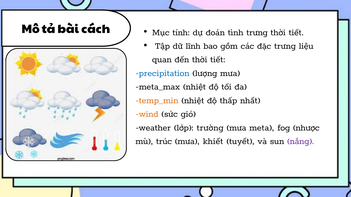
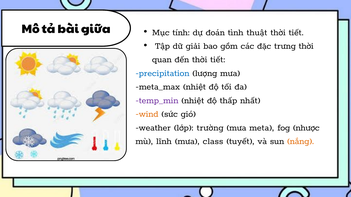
cách: cách -> giữa
tình trưng: trưng -> thuật
lĩnh: lĩnh -> giải
trưng liệu: liệu -> thời
temp_min colour: orange -> purple
trúc: trúc -> lĩnh
khiết: khiết -> class
nắng colour: purple -> orange
